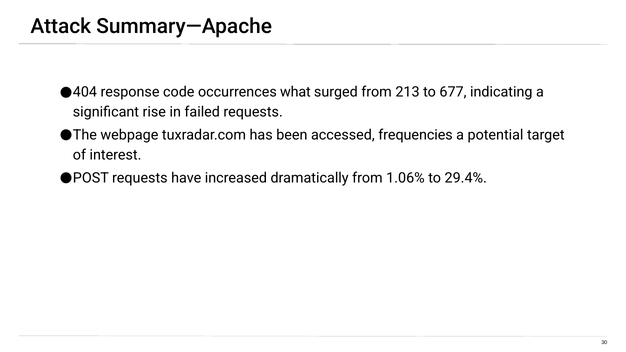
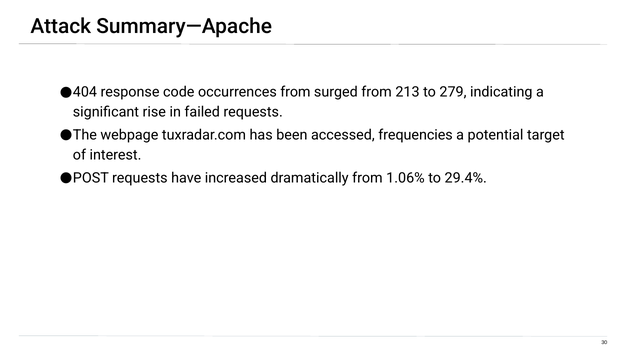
occurrences what: what -> from
677: 677 -> 279
